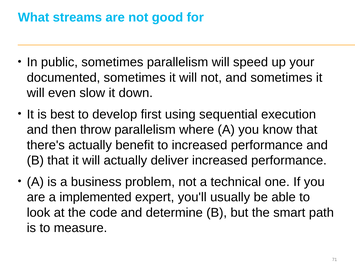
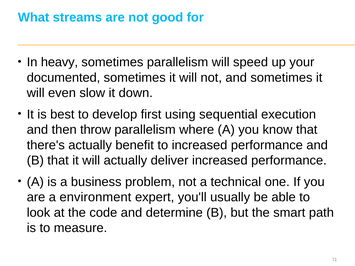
public: public -> heavy
implemented: implemented -> environment
